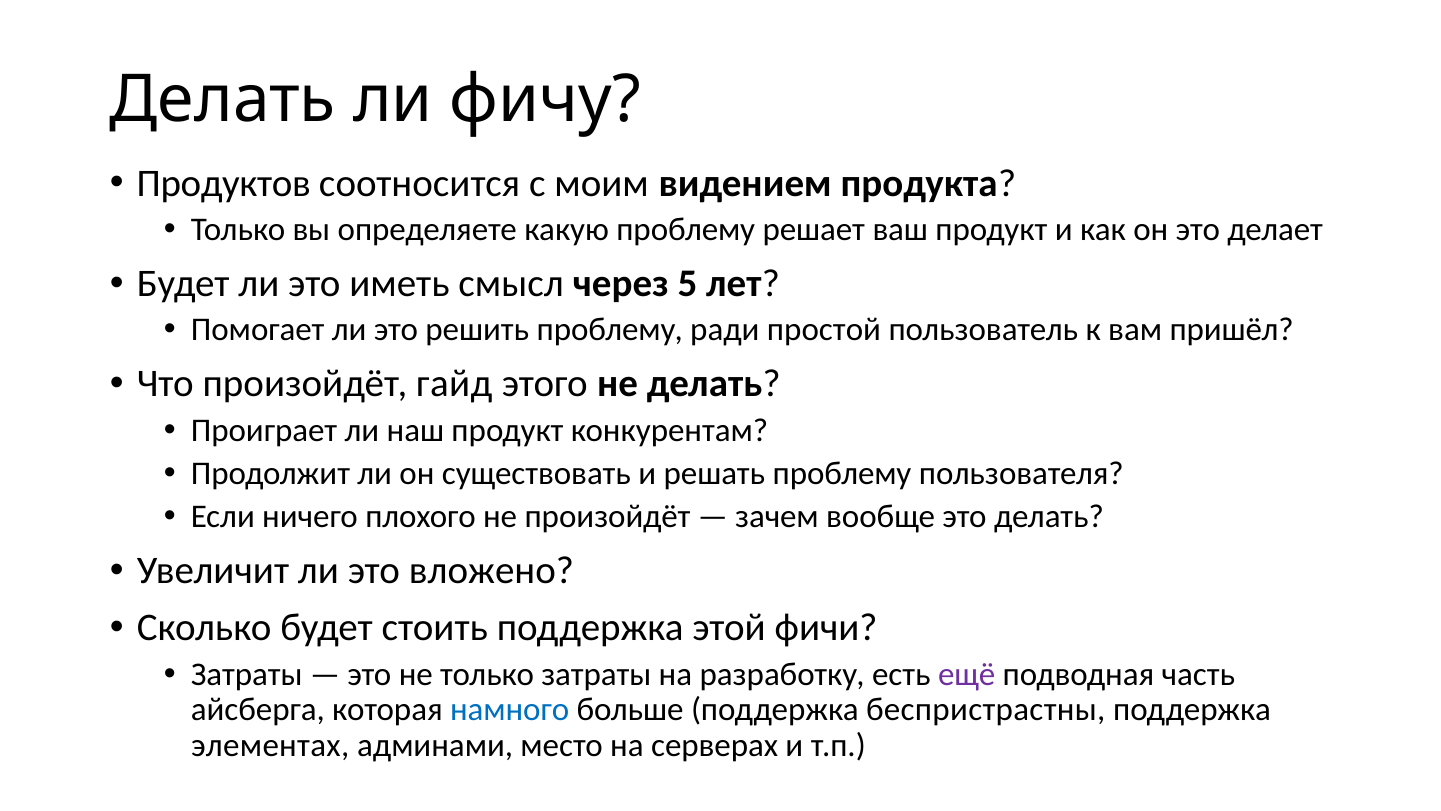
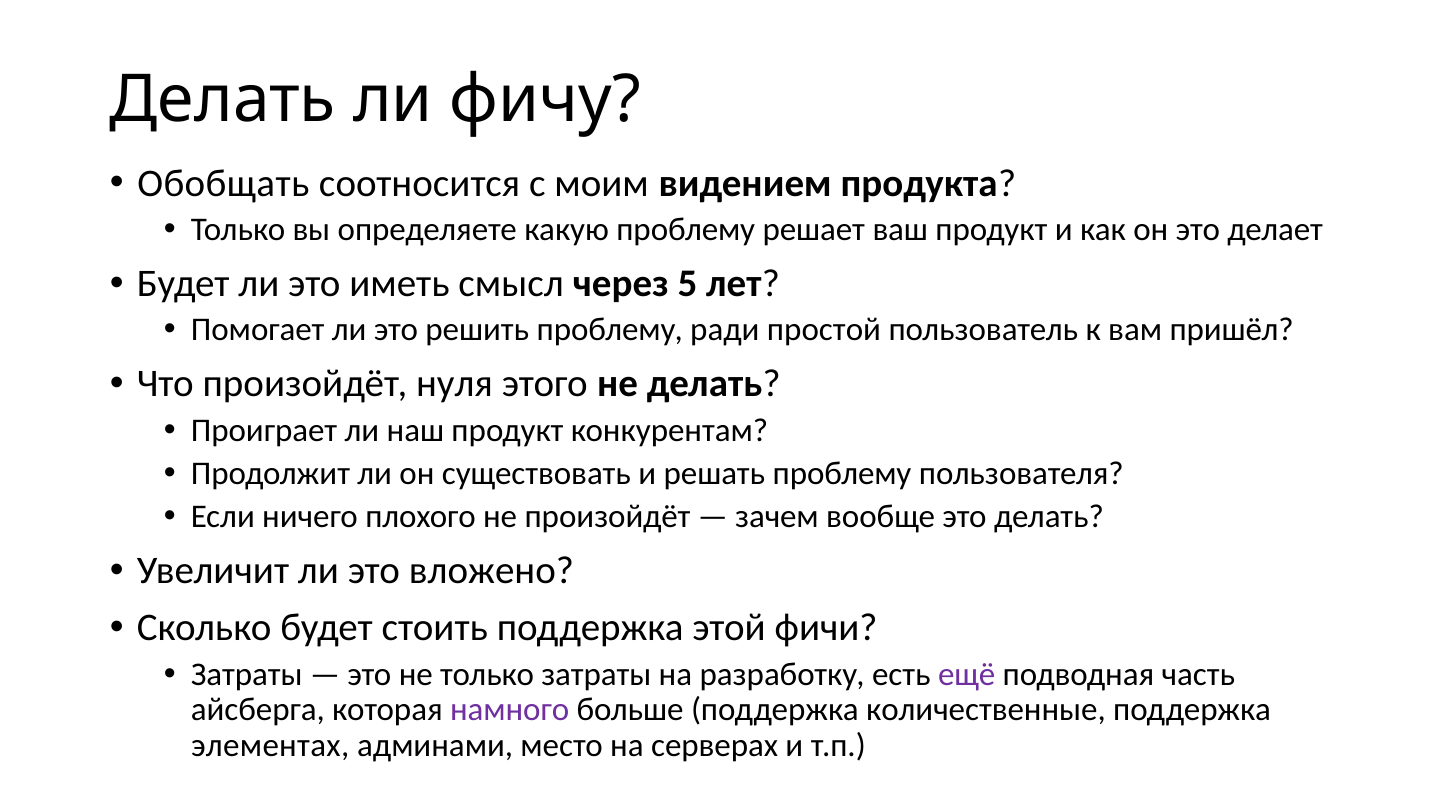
Продуктов: Продуктов -> Обобщать
гайд: гайд -> нуля
намного colour: blue -> purple
беспристрастны: беспристрастны -> количественные
